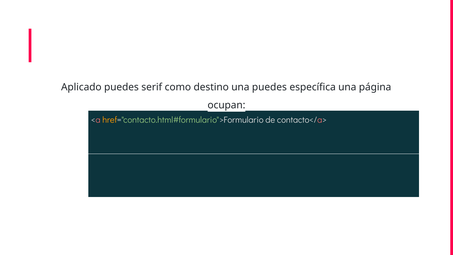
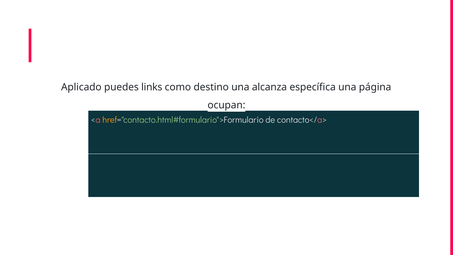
serif: serif -> links
una puedes: puedes -> alcanza
